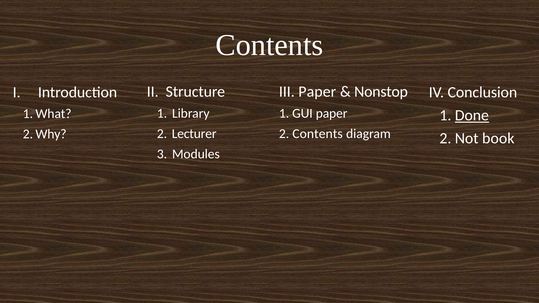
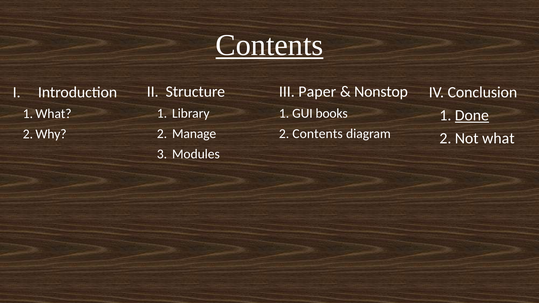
Contents at (269, 45) underline: none -> present
GUI paper: paper -> books
Lecturer: Lecturer -> Manage
book: book -> what
